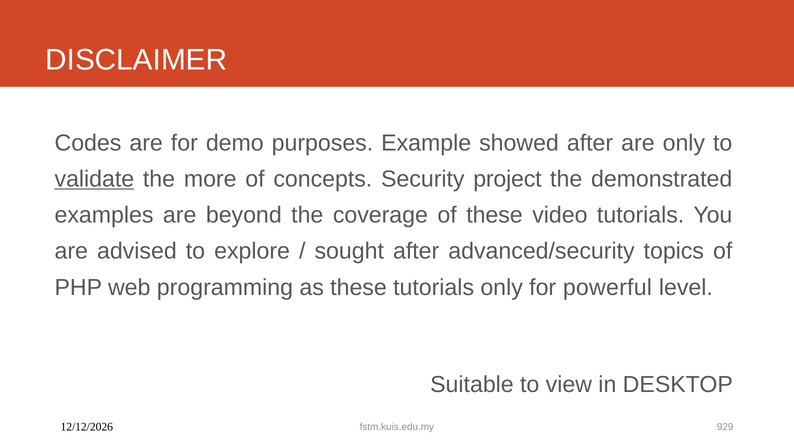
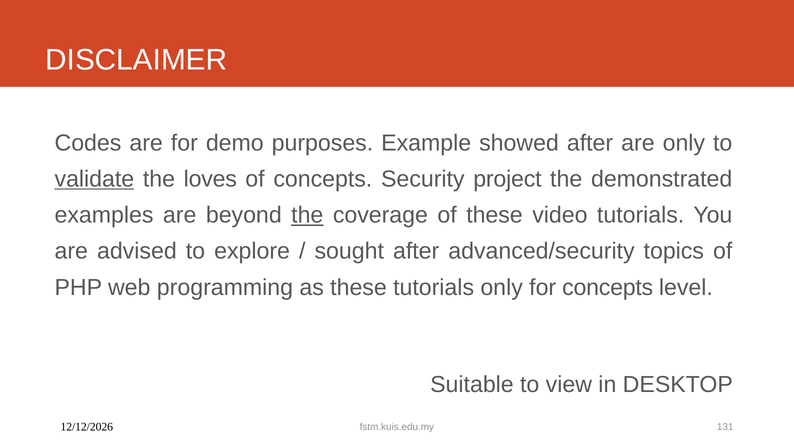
more: more -> loves
the at (307, 215) underline: none -> present
for powerful: powerful -> concepts
929: 929 -> 131
